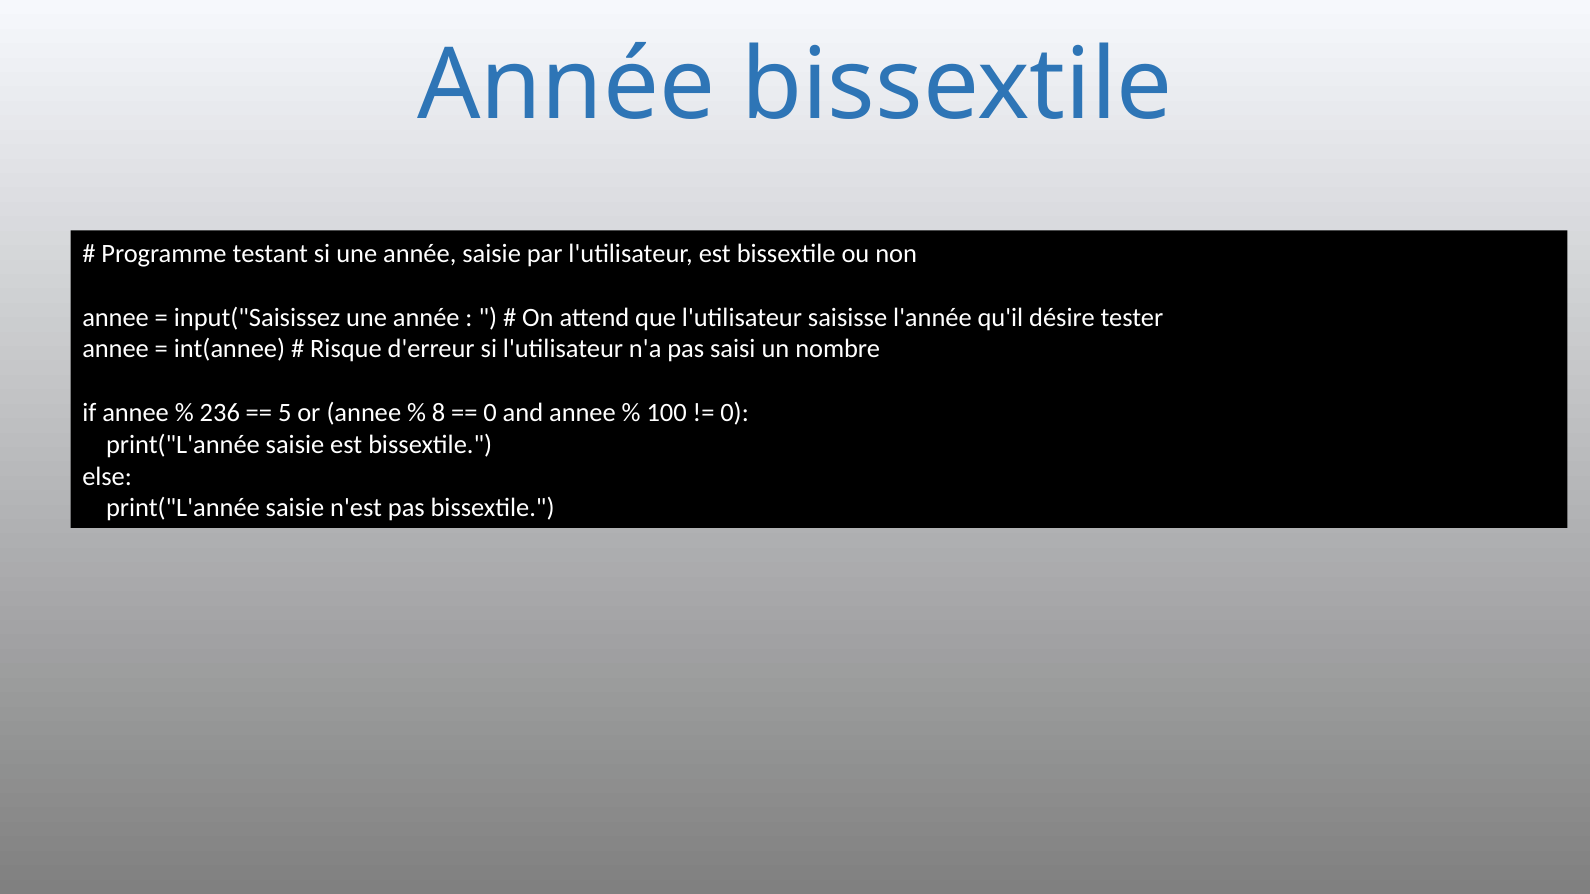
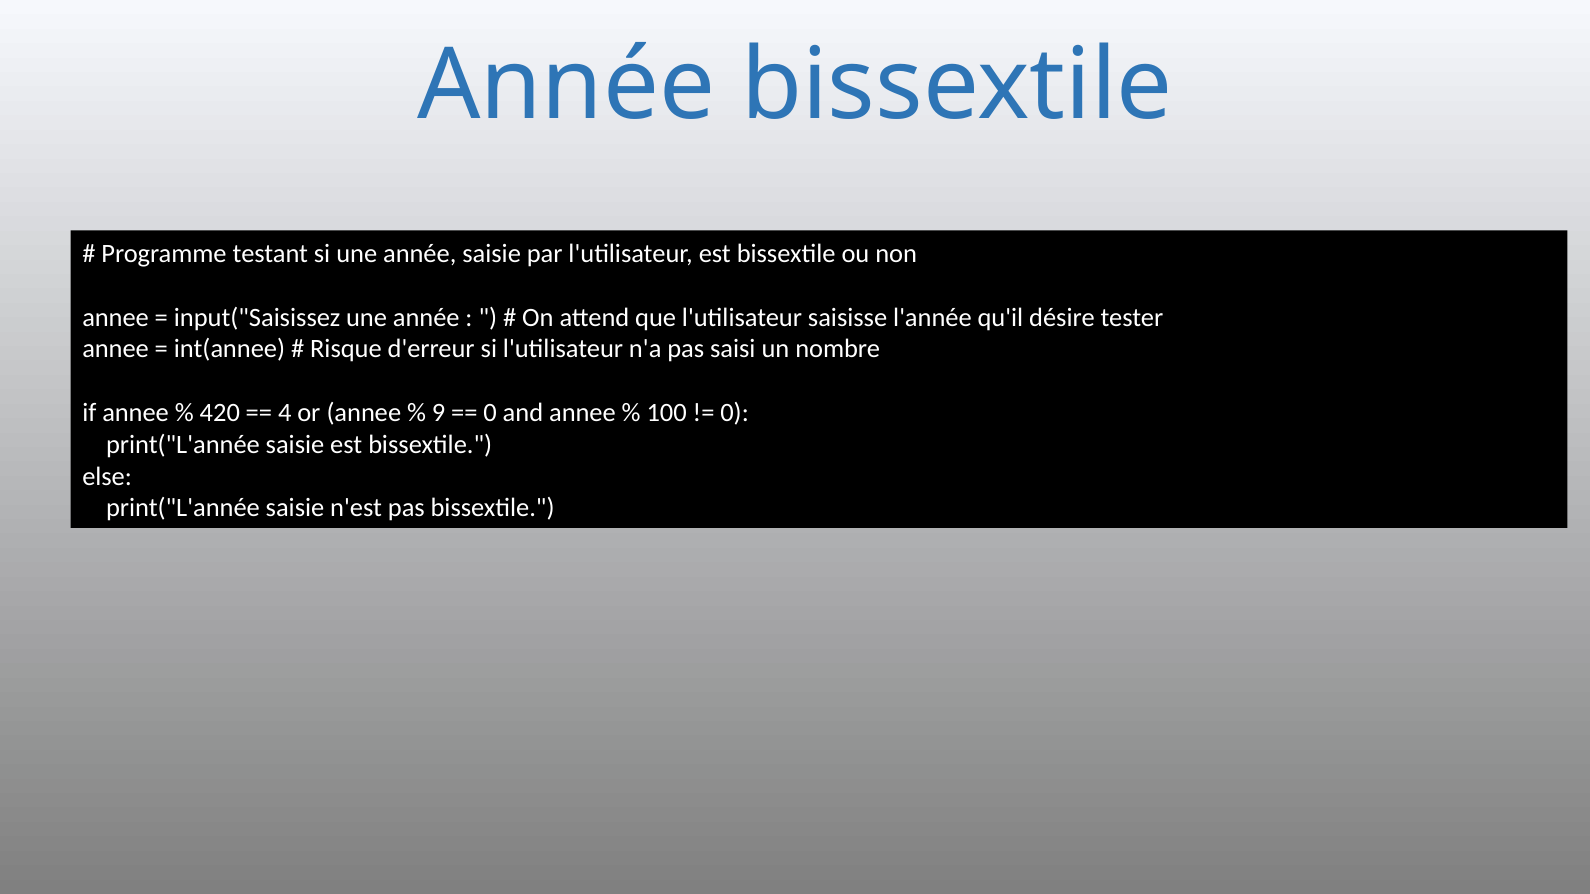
236: 236 -> 420
5: 5 -> 4
8: 8 -> 9
